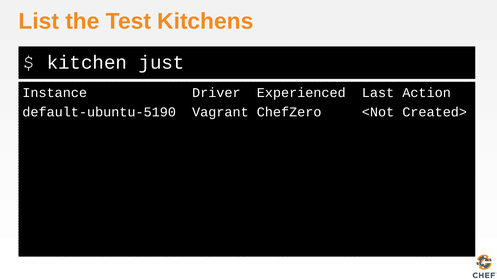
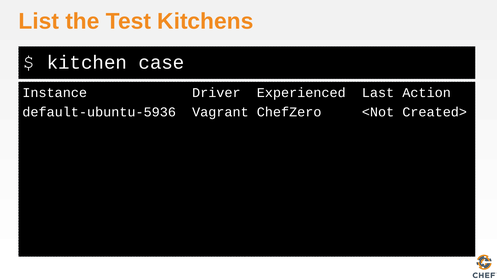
just: just -> case
default-ubuntu-5190: default-ubuntu-5190 -> default-ubuntu-5936
